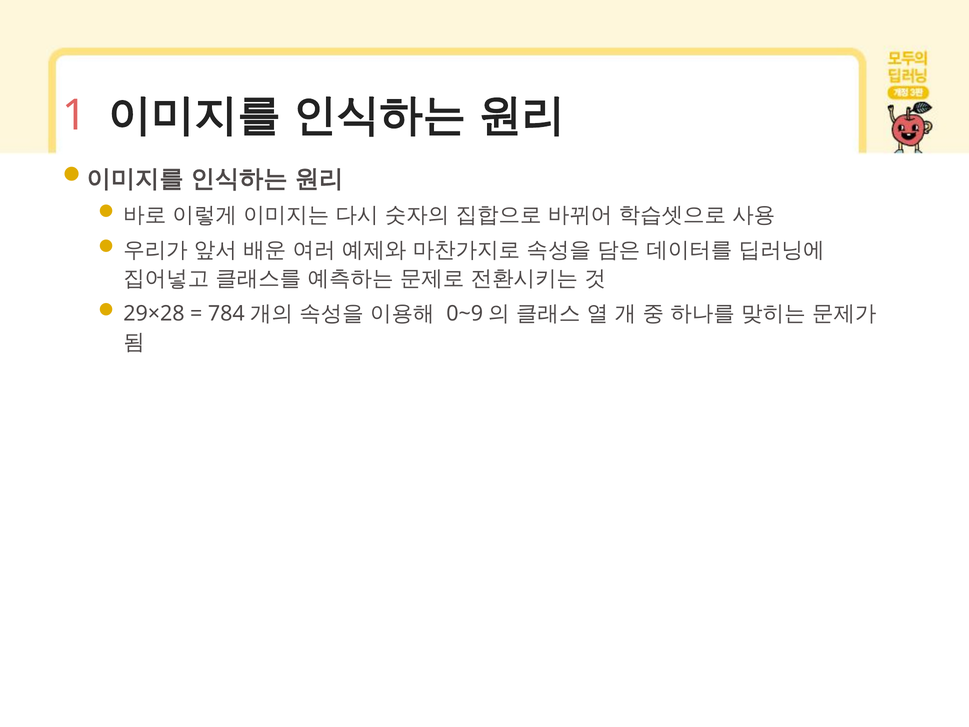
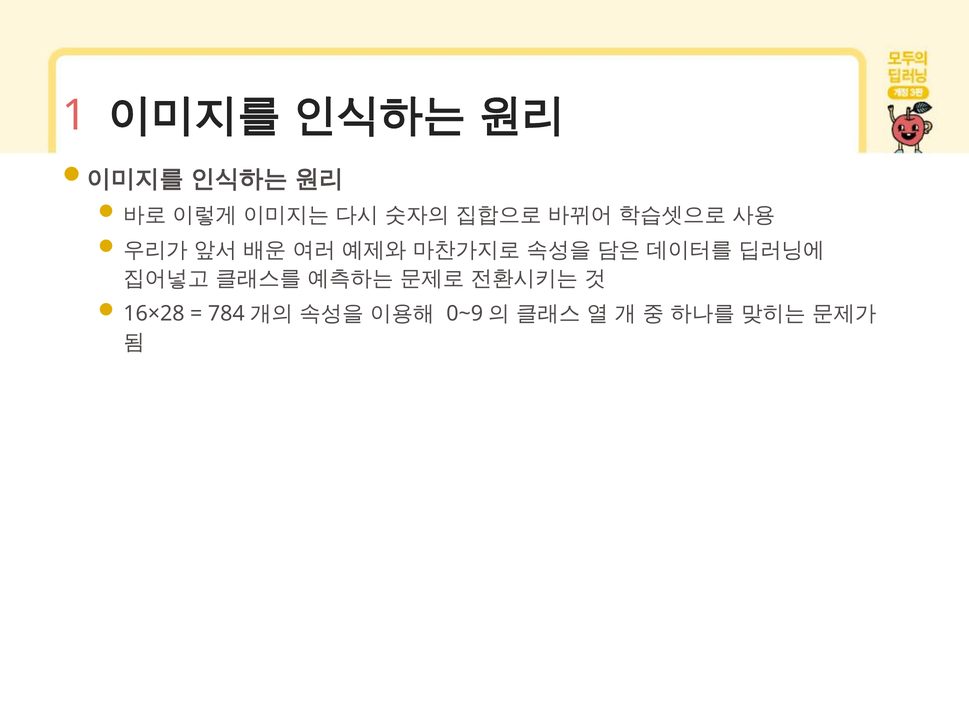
29×28: 29×28 -> 16×28
